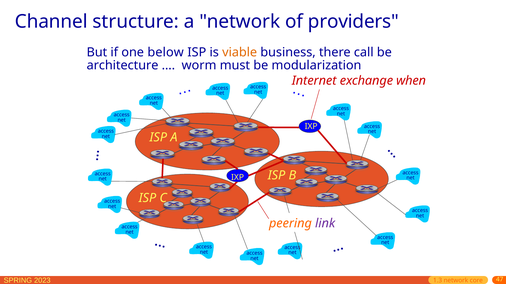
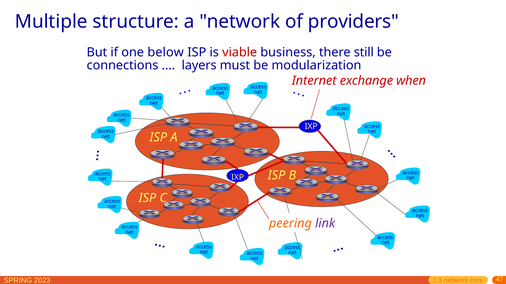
Channel: Channel -> Multiple
viable colour: orange -> red
call: call -> still
architecture: architecture -> connections
worm: worm -> layers
